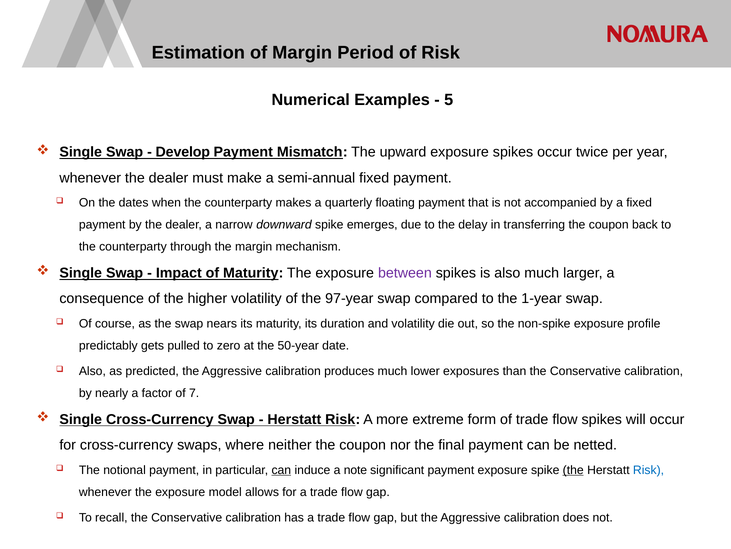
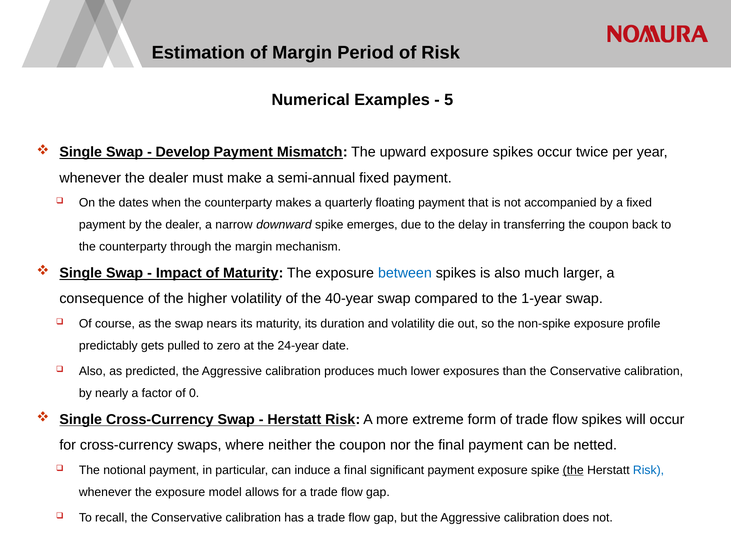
between colour: purple -> blue
97-year: 97-year -> 40-year
50-year: 50-year -> 24-year
7: 7 -> 0
can at (281, 469) underline: present -> none
a note: note -> final
